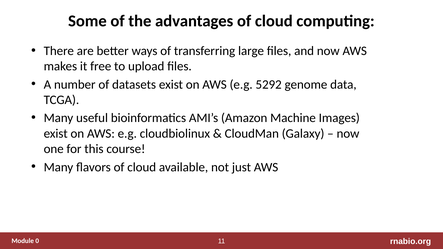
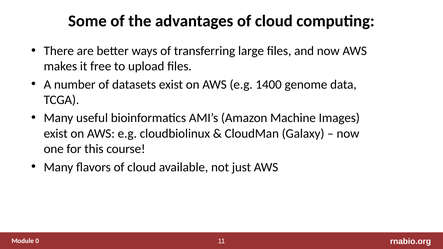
5292: 5292 -> 1400
